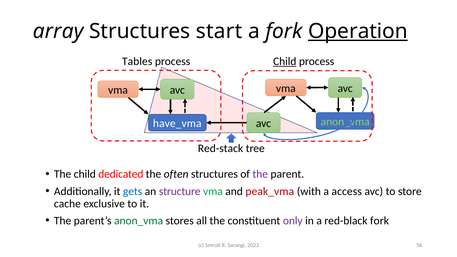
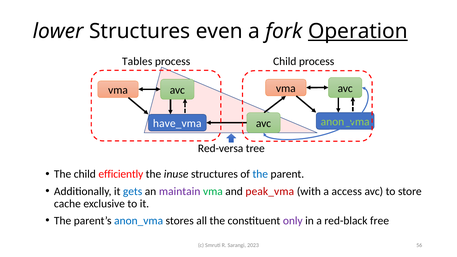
array: array -> lower
start: start -> even
Child at (285, 61) underline: present -> none
Red-stack: Red-stack -> Red-versa
dedicated: dedicated -> efficiently
often: often -> inuse
the at (260, 174) colour: purple -> blue
structure: structure -> maintain
anon_vma at (139, 221) colour: green -> blue
red-black fork: fork -> free
